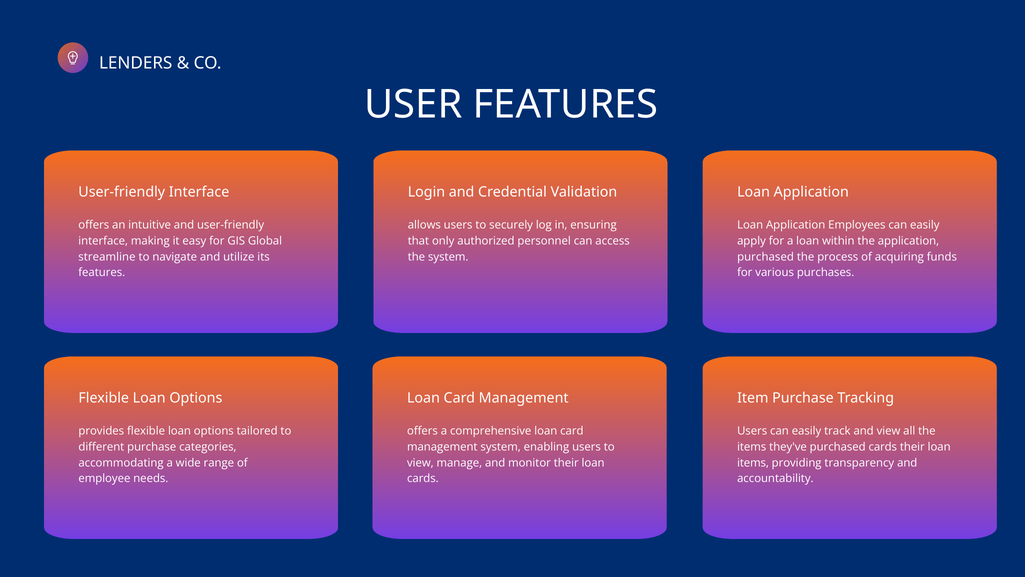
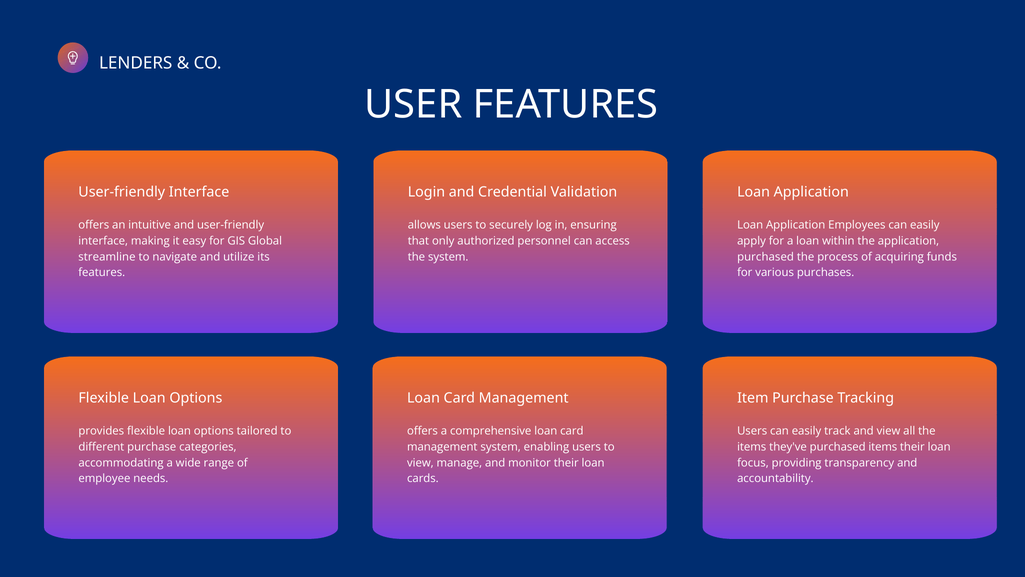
purchased cards: cards -> items
items at (753, 462): items -> focus
